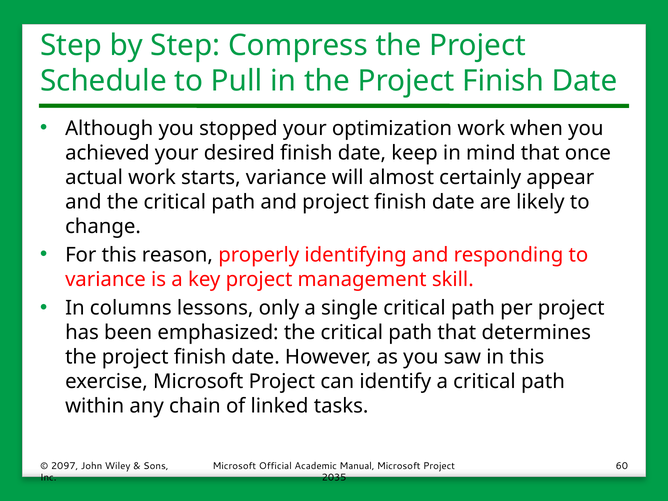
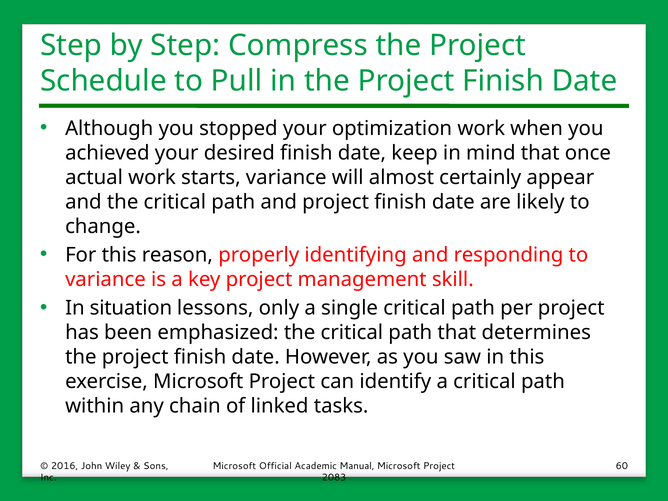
columns: columns -> situation
2097: 2097 -> 2016
2035: 2035 -> 2083
